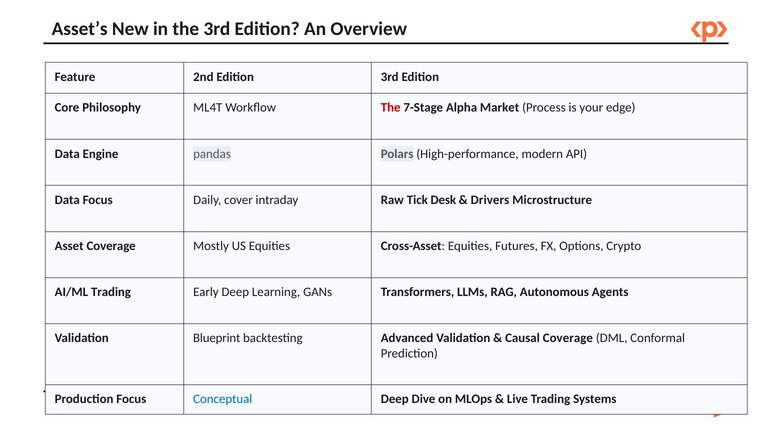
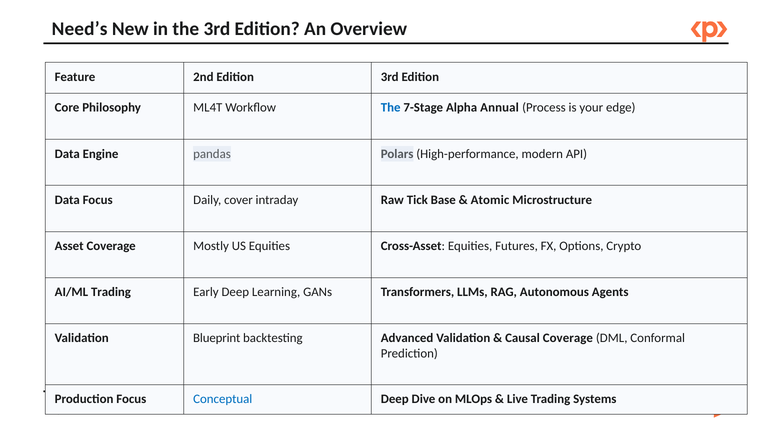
Asset’s: Asset’s -> Need’s
The at (391, 108) colour: red -> blue
Market: Market -> Annual
Desk: Desk -> Base
Drivers: Drivers -> Atomic
